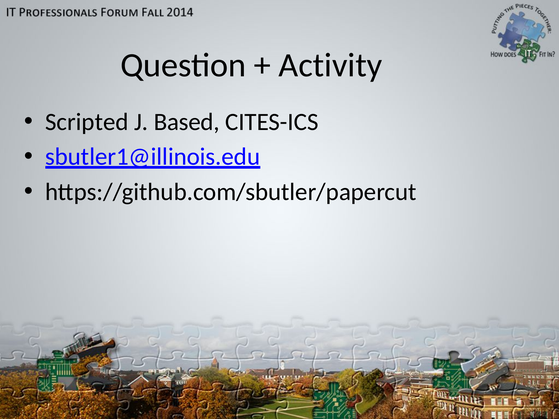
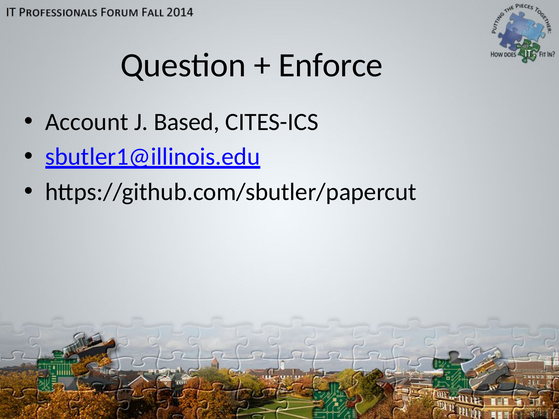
Activity: Activity -> Enforce
Scripted: Scripted -> Account
